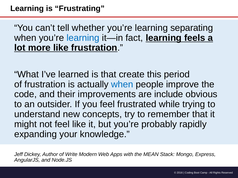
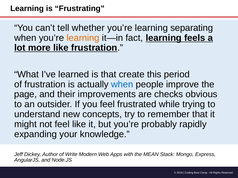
learning at (83, 38) colour: blue -> orange
code: code -> page
include: include -> checks
